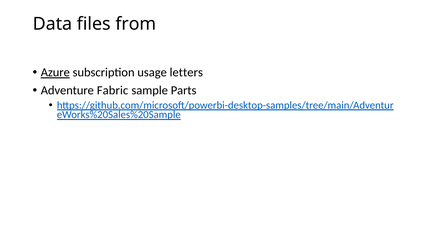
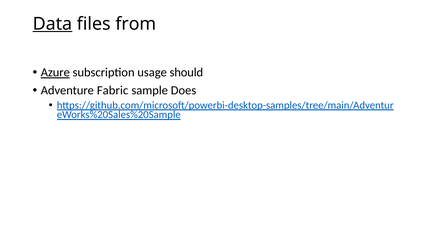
Data underline: none -> present
letters: letters -> should
Parts: Parts -> Does
